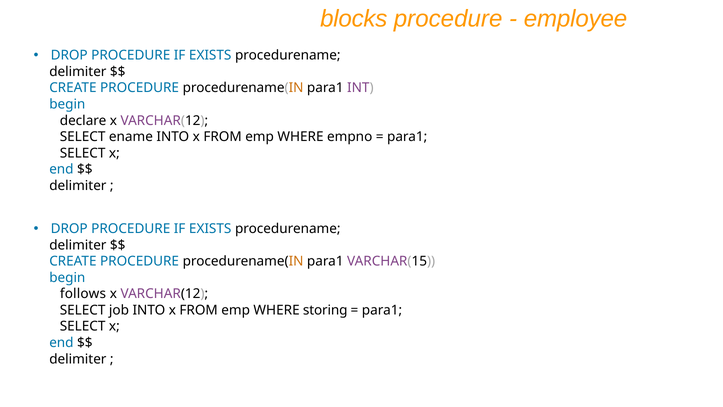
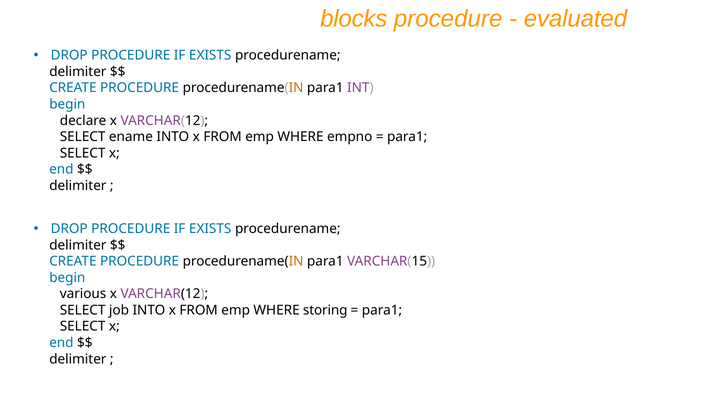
employee: employee -> evaluated
follows: follows -> various
